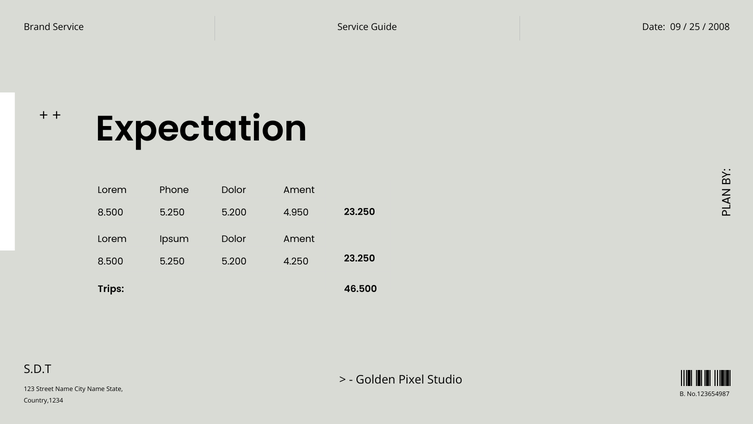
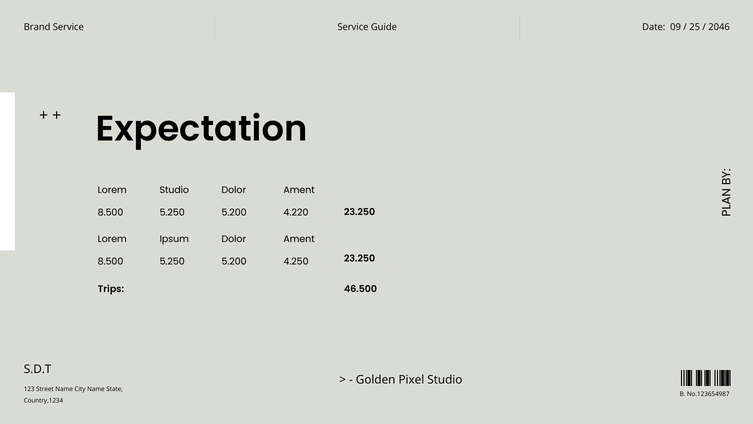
2008: 2008 -> 2046
Phone at (174, 190): Phone -> Studio
4.950: 4.950 -> 4.220
